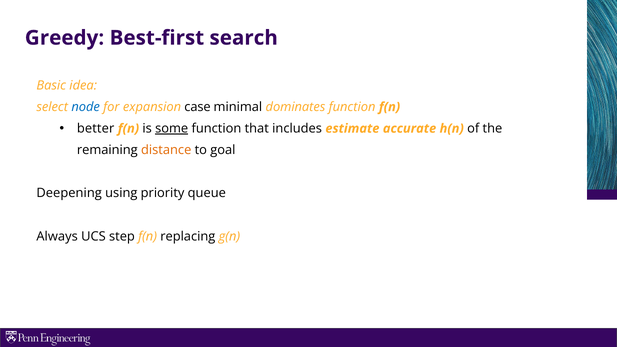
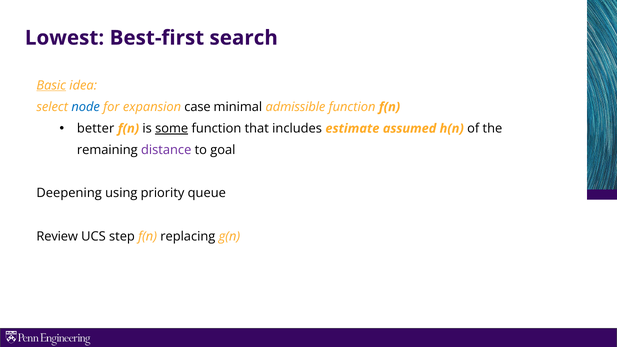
Greedy: Greedy -> Lowest
Basic underline: none -> present
dominates: dominates -> admissible
accurate: accurate -> assumed
distance colour: orange -> purple
Always: Always -> Review
